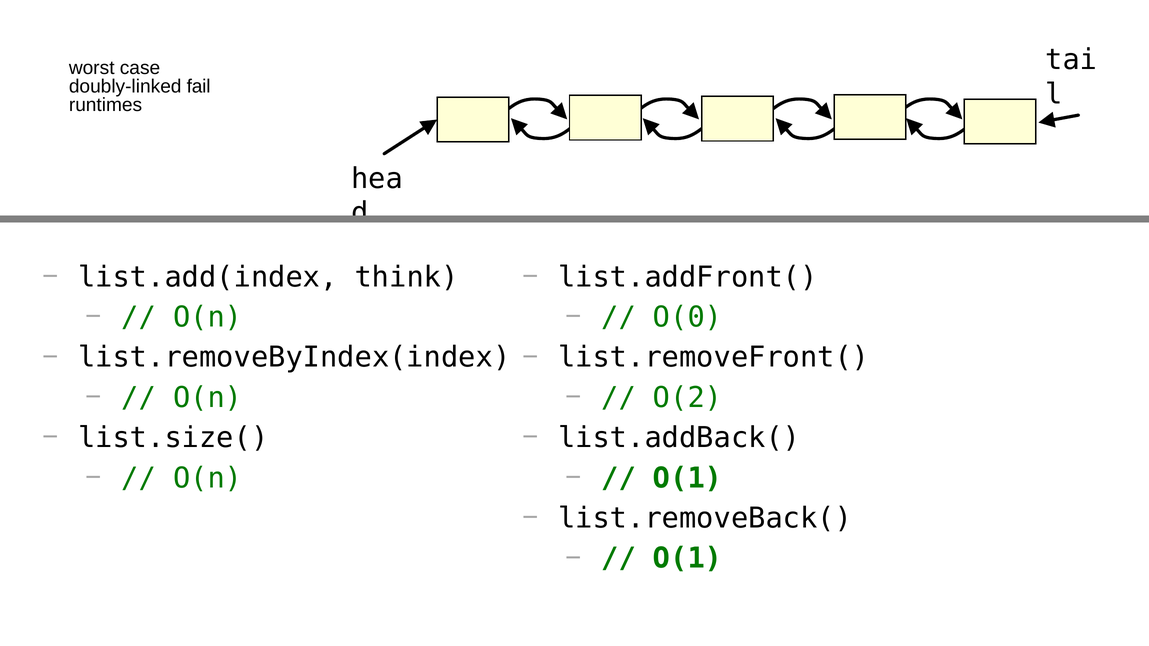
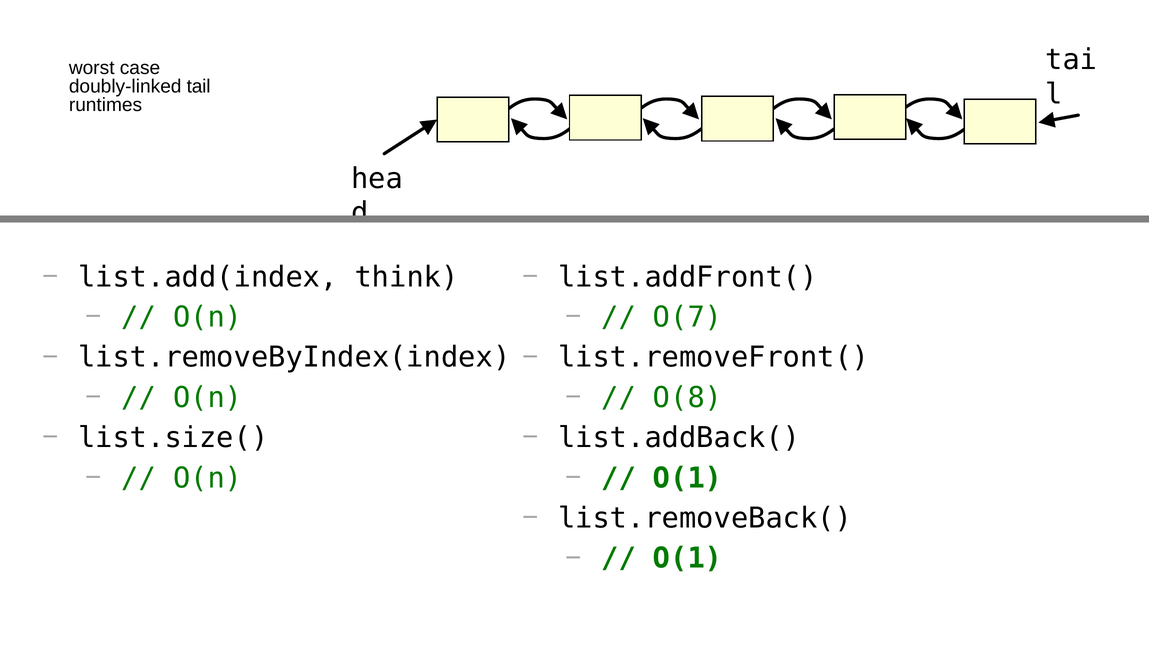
fail: fail -> tail
O(0: O(0 -> O(7
O(2: O(2 -> O(8
